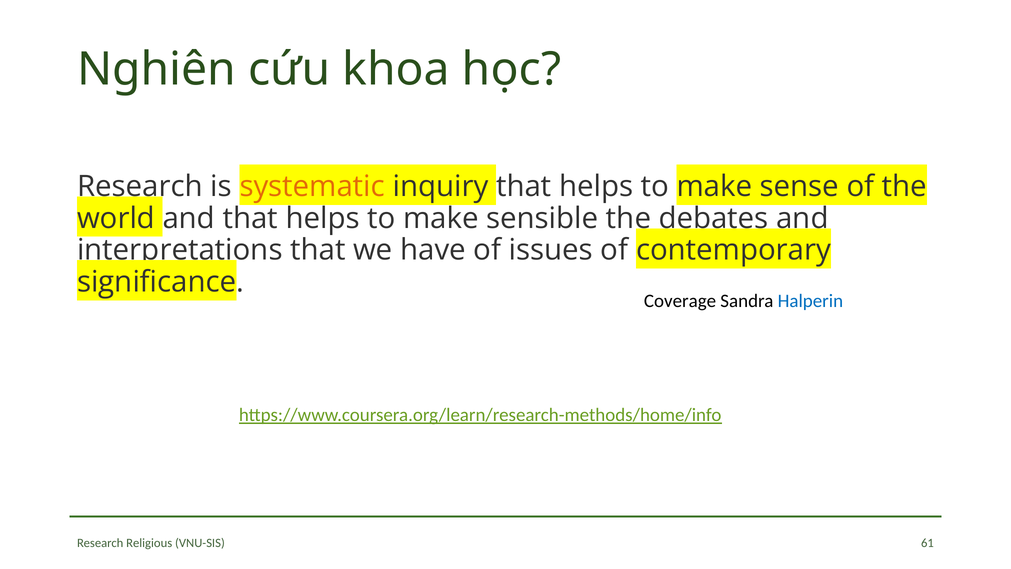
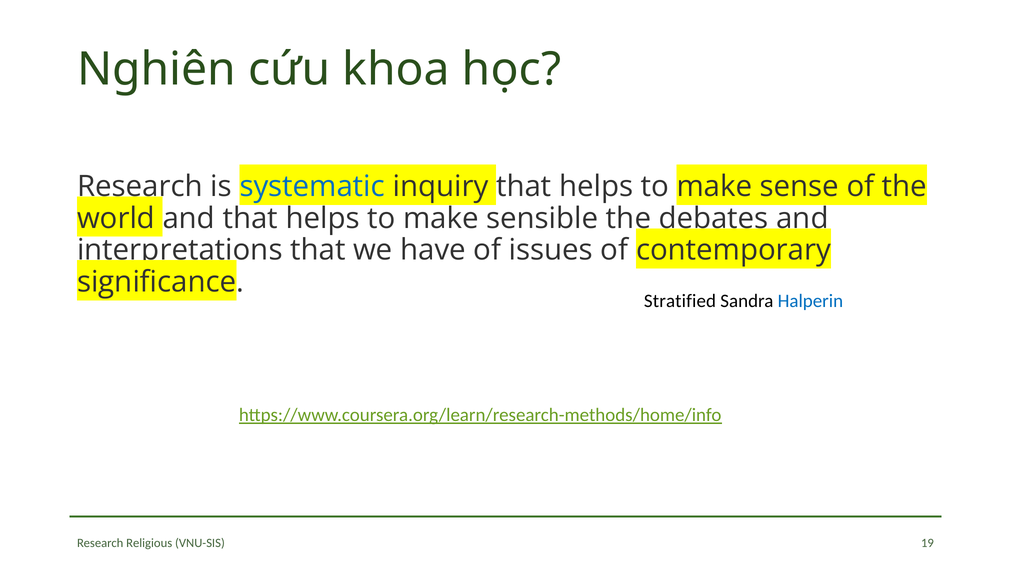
systematic colour: orange -> blue
Coverage: Coverage -> Stratified
61: 61 -> 19
